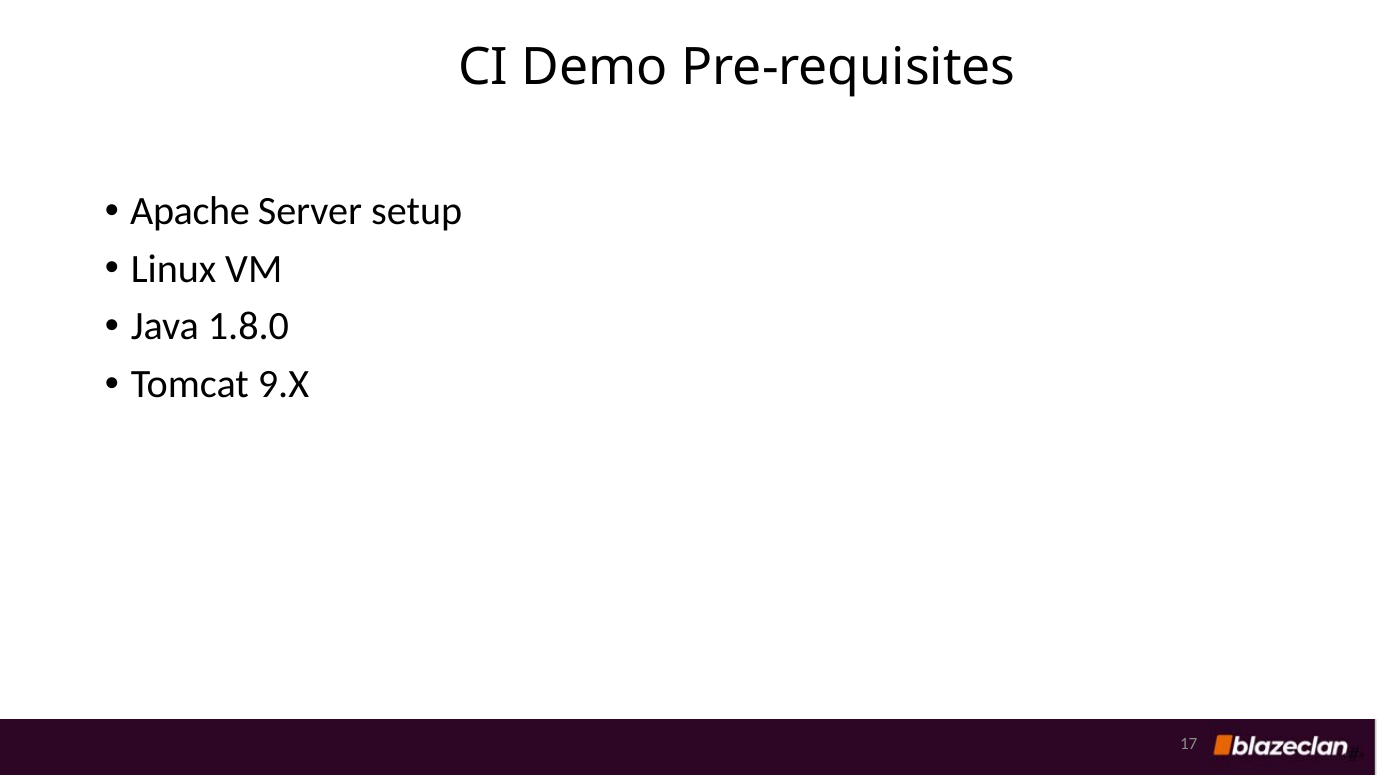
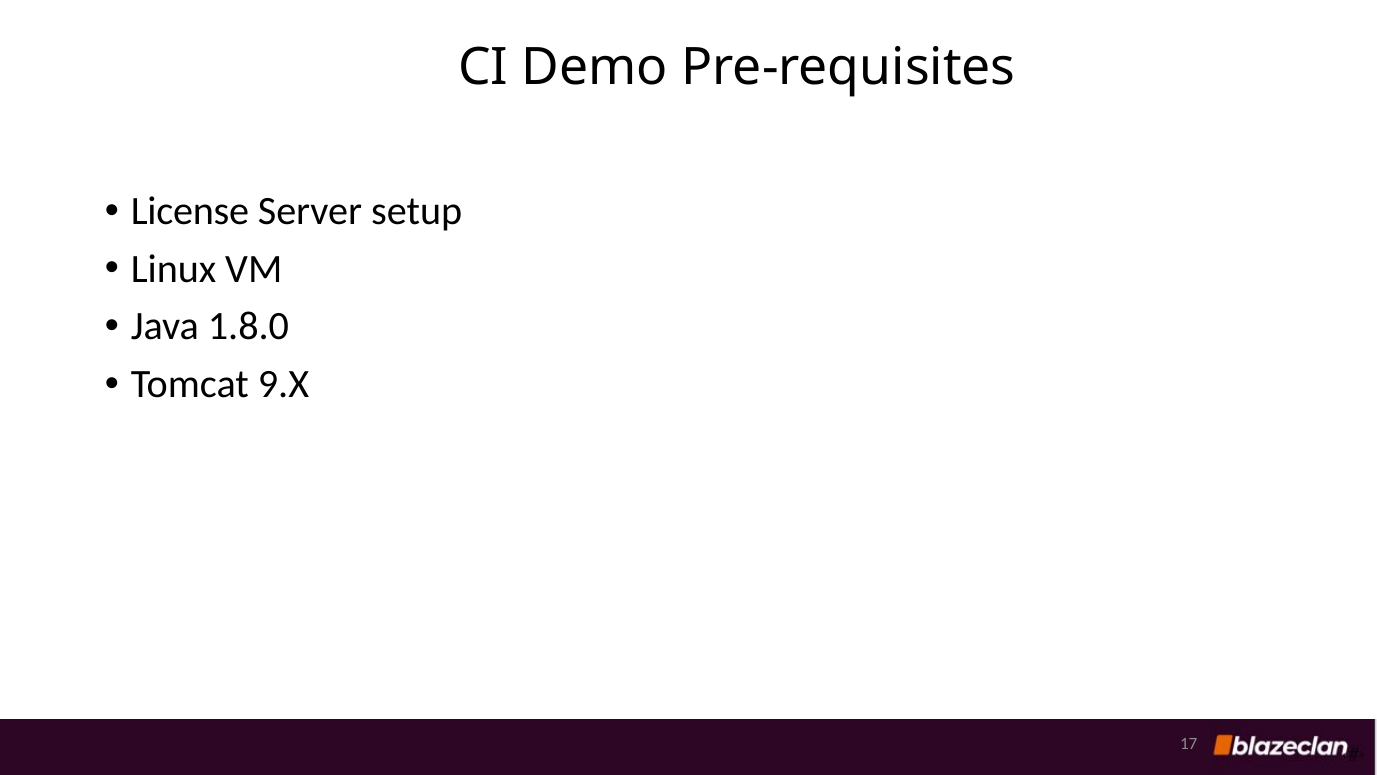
Apache: Apache -> License
